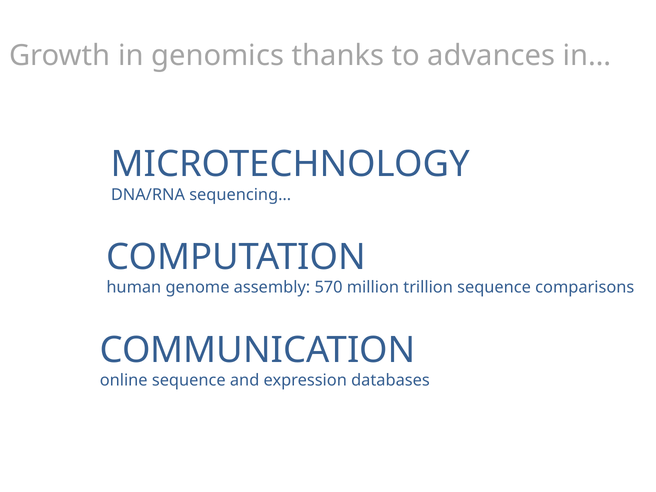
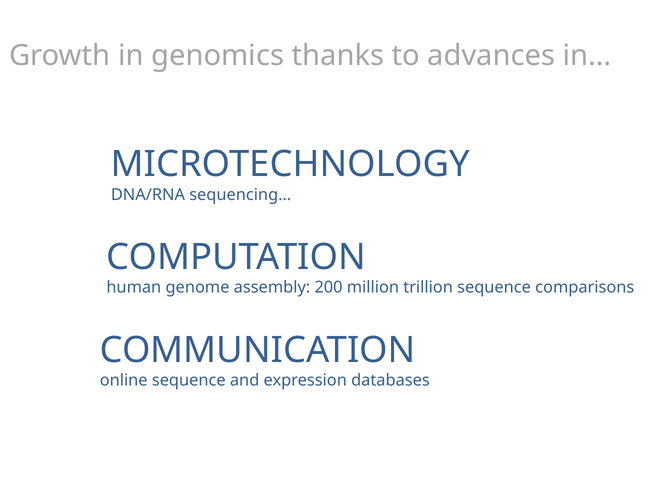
570: 570 -> 200
